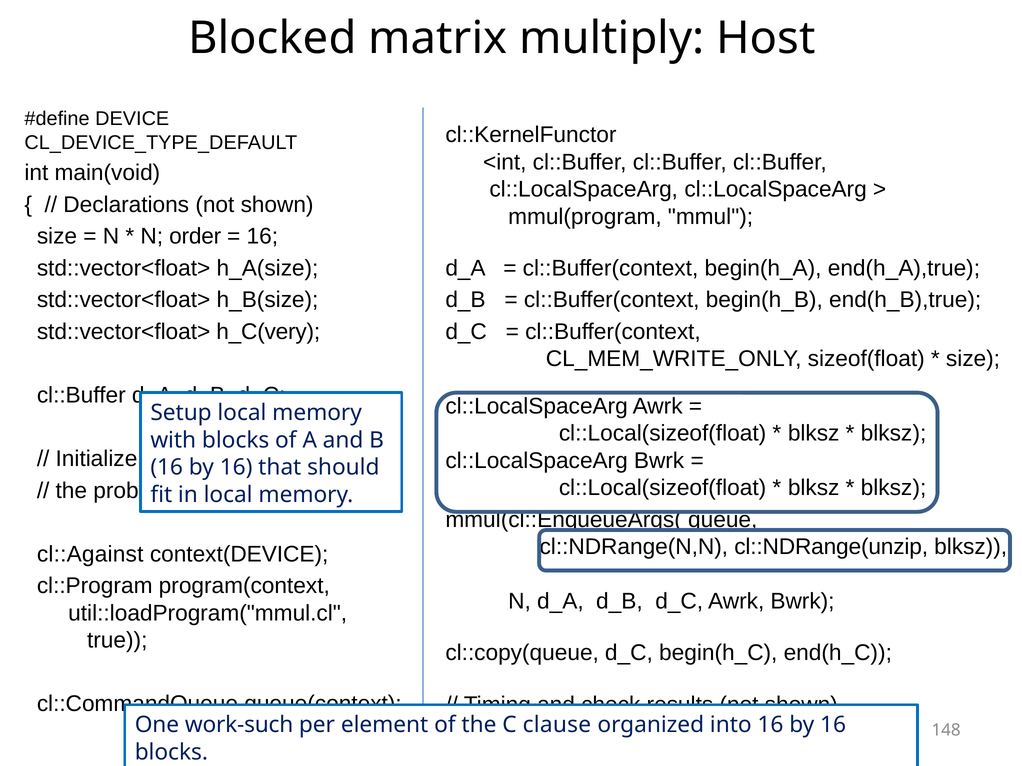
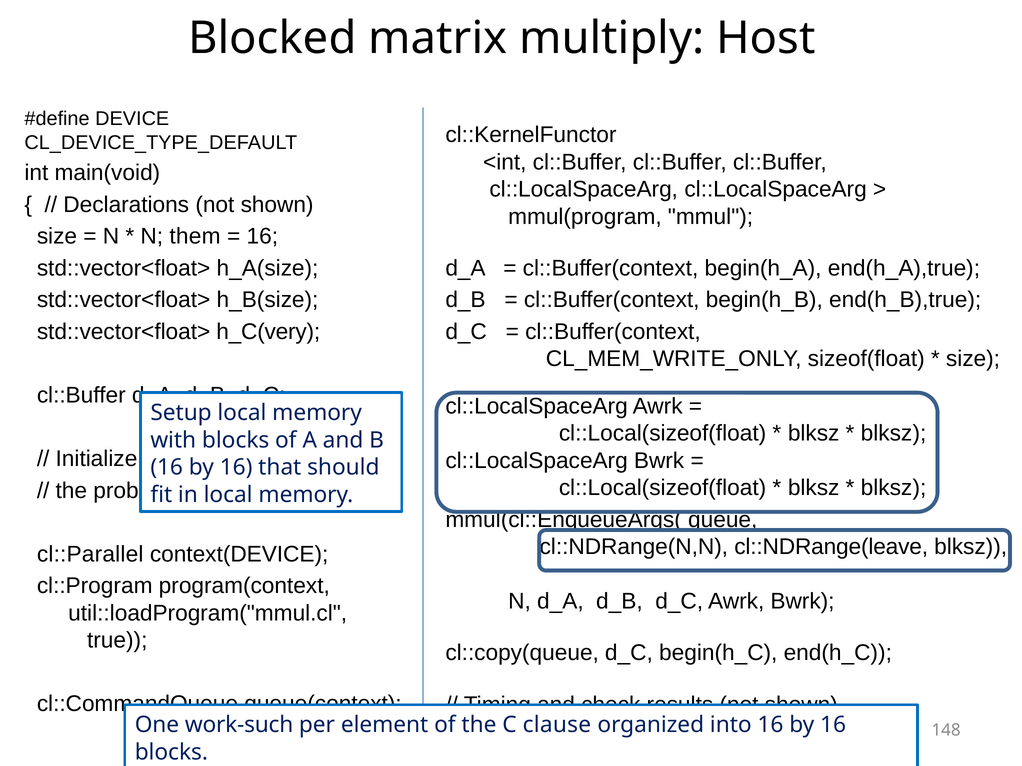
order: order -> them
cl::NDRange(unzip: cl::NDRange(unzip -> cl::NDRange(leave
cl::Against: cl::Against -> cl::Parallel
